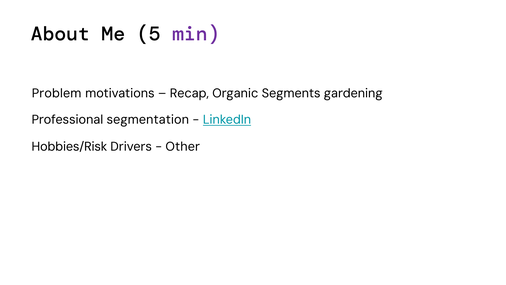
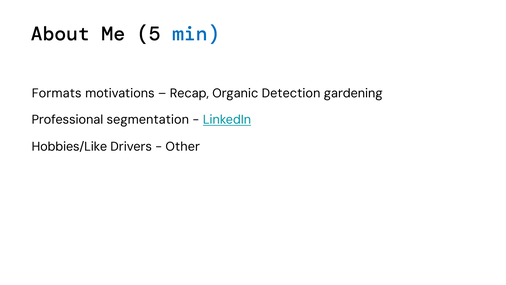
min colour: purple -> blue
Problem: Problem -> Formats
Segments: Segments -> Detection
Hobbies/Risk: Hobbies/Risk -> Hobbies/Like
